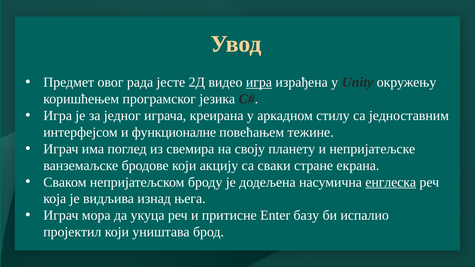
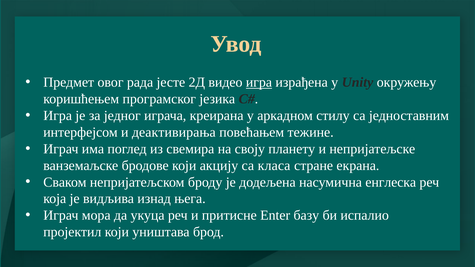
функционалне: функционалне -> деактивирања
сваки: сваки -> класа
енглеска underline: present -> none
